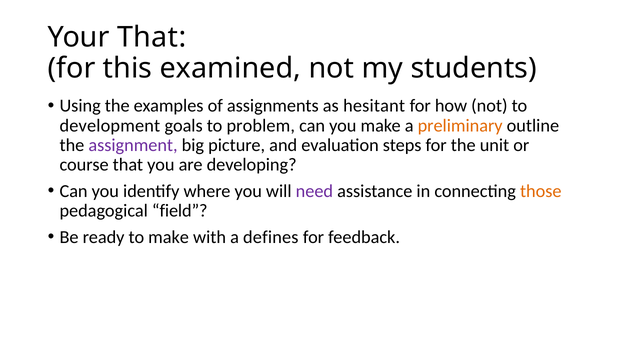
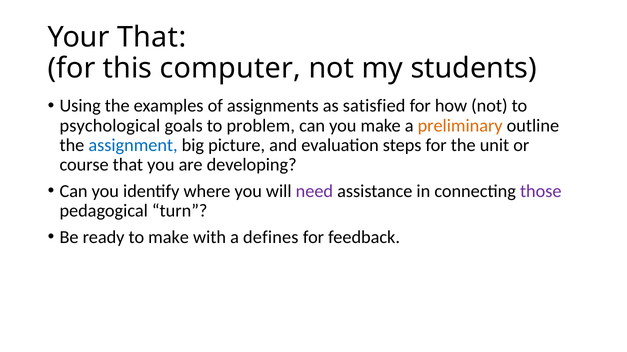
examined: examined -> computer
hesitant: hesitant -> satisfied
development: development -> psychological
assignment colour: purple -> blue
those colour: orange -> purple
field: field -> turn
